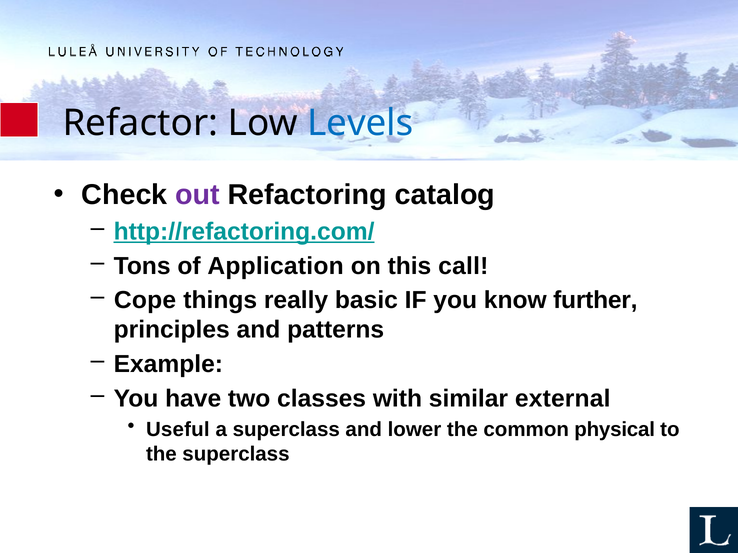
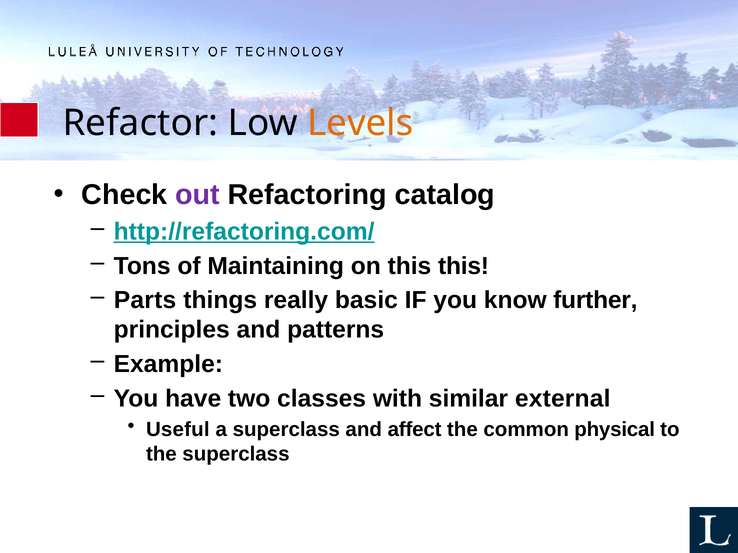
Levels colour: blue -> orange
Application: Application -> Maintaining
this call: call -> this
Cope: Cope -> Parts
lower: lower -> affect
